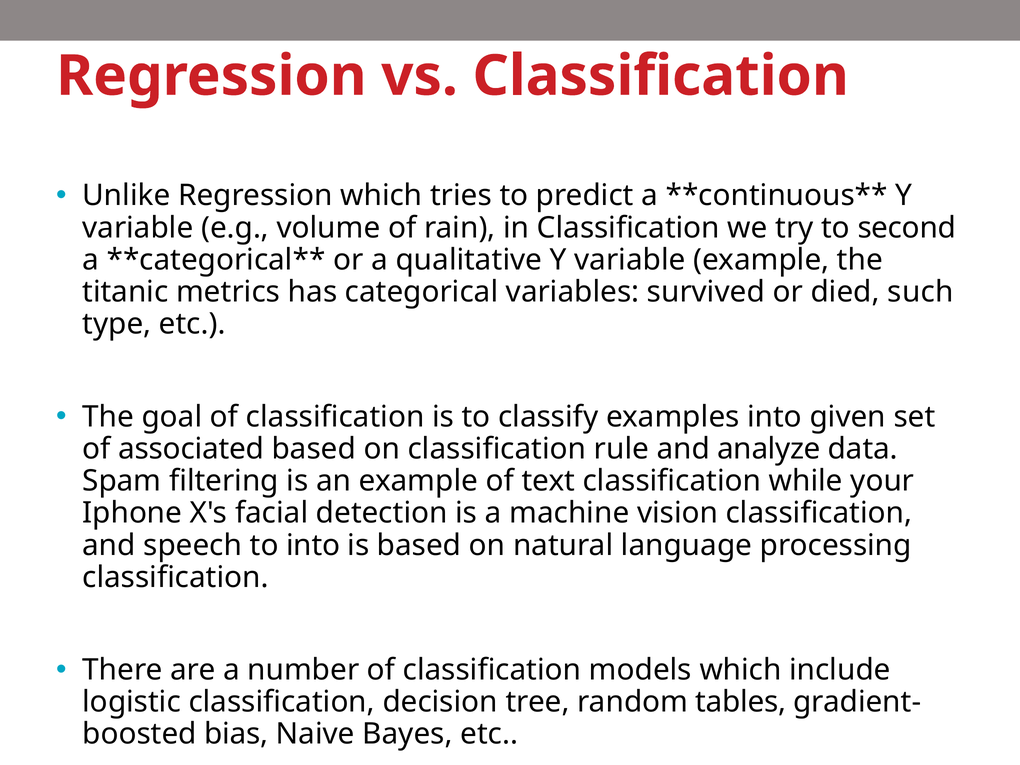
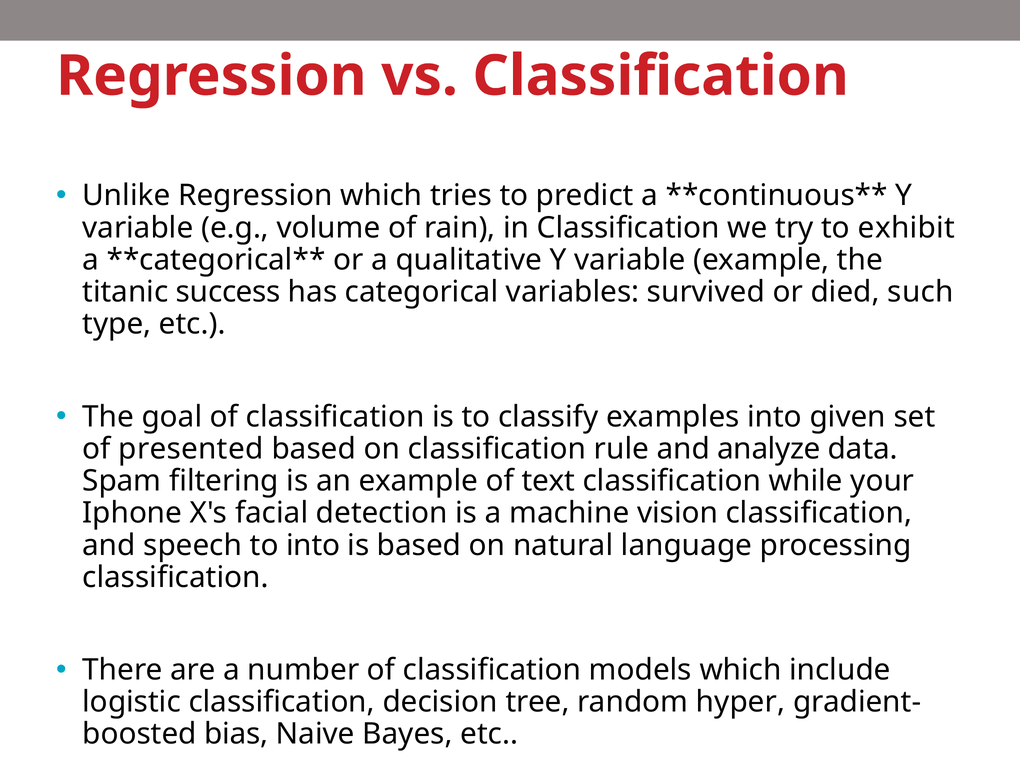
second: second -> exhibit
metrics: metrics -> success
associated: associated -> presented
tables: tables -> hyper
